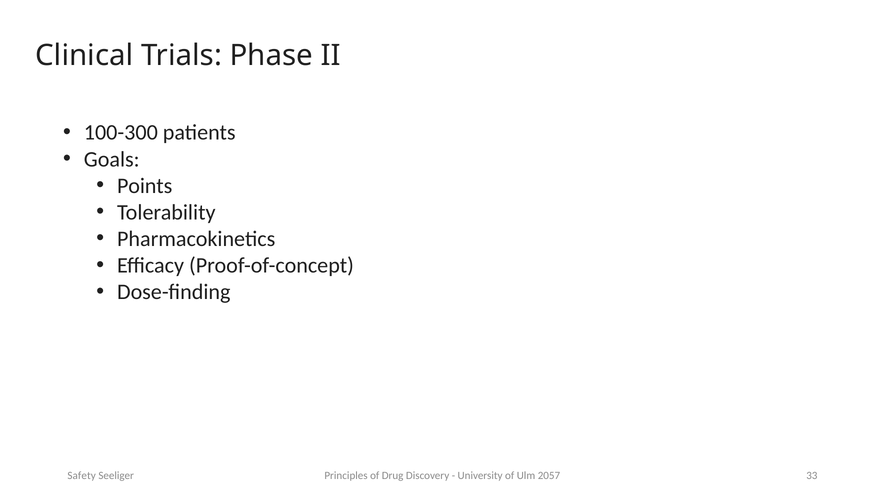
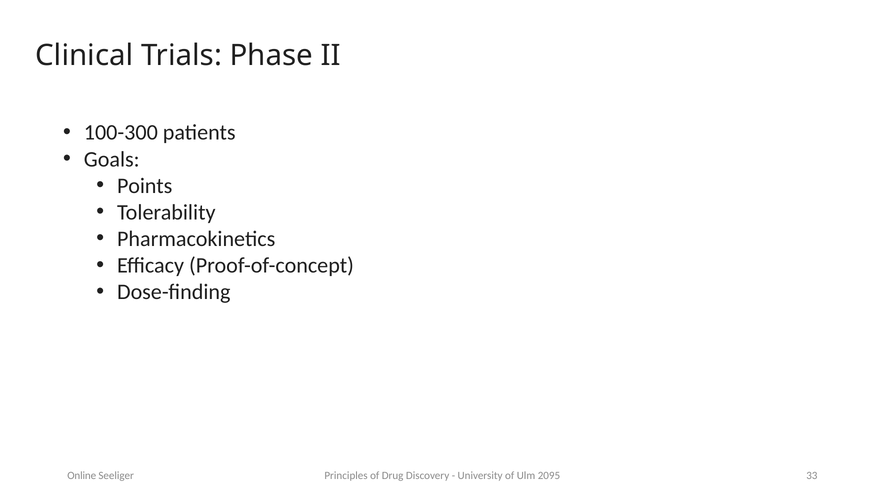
2057: 2057 -> 2095
Safety: Safety -> Online
